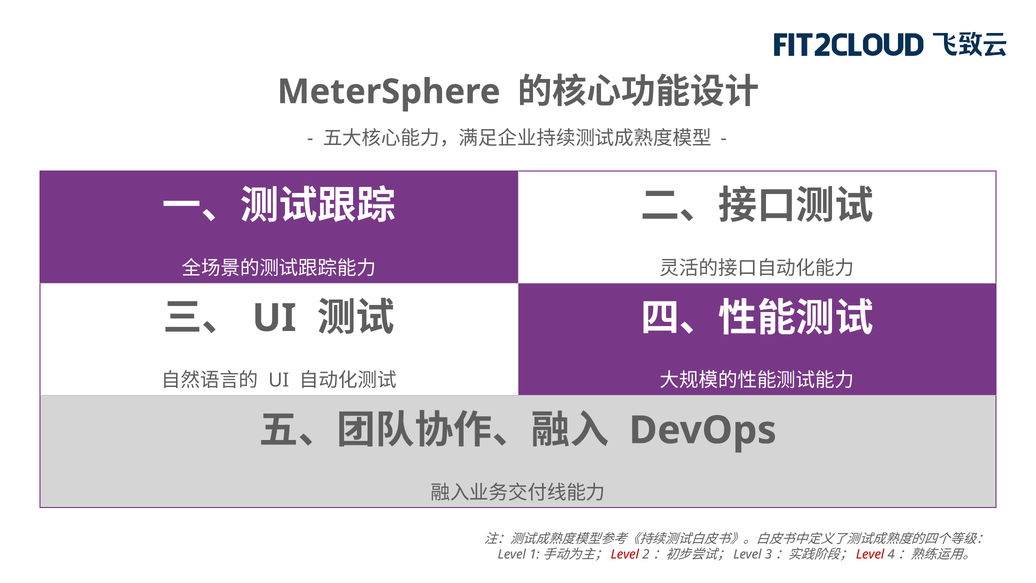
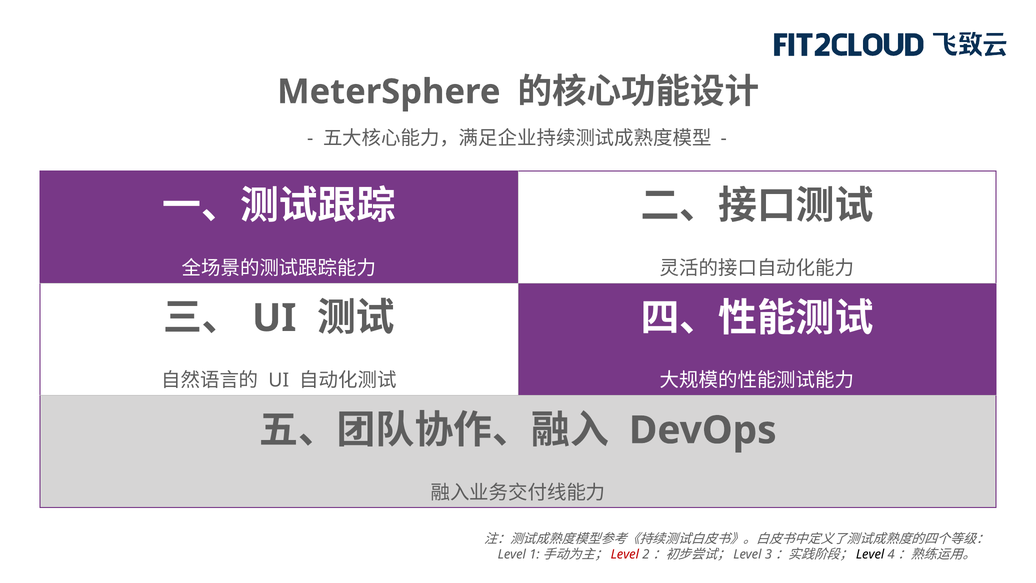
Level at (870, 554) colour: red -> black
